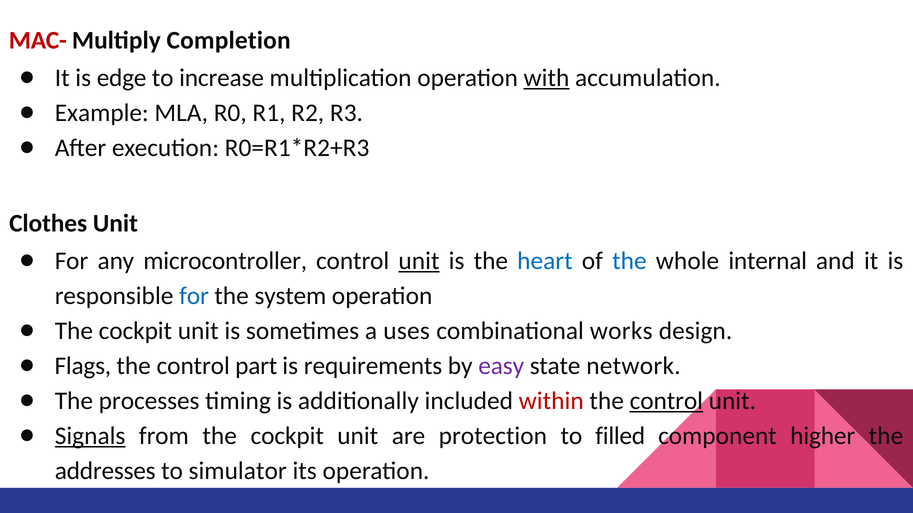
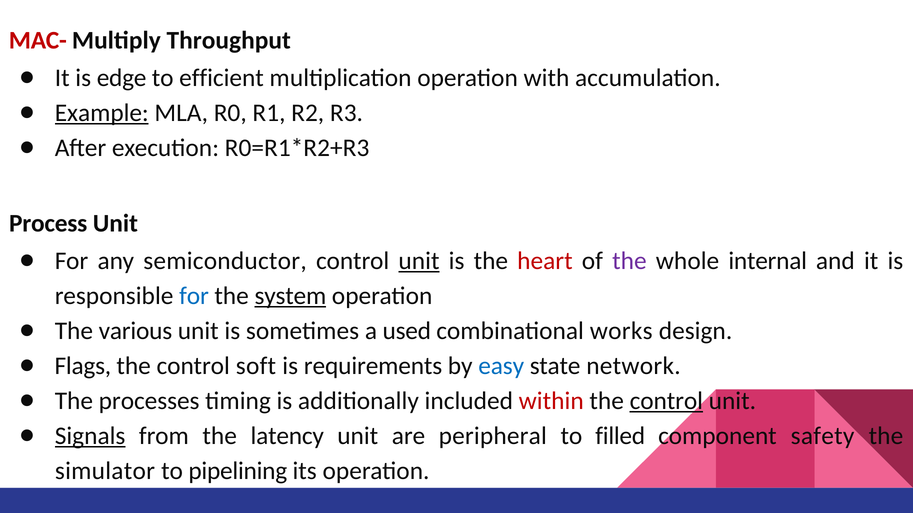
Completion: Completion -> Throughput
increase: increase -> efficient
with underline: present -> none
Example underline: none -> present
Clothes: Clothes -> Process
microcontroller: microcontroller -> semiconductor
heart colour: blue -> red
the at (629, 261) colour: blue -> purple
system underline: none -> present
cockpit at (135, 331): cockpit -> various
uses: uses -> used
part: part -> soft
easy colour: purple -> blue
from the cockpit: cockpit -> latency
protection: protection -> peripheral
higher: higher -> safety
addresses: addresses -> simulator
simulator: simulator -> pipelining
